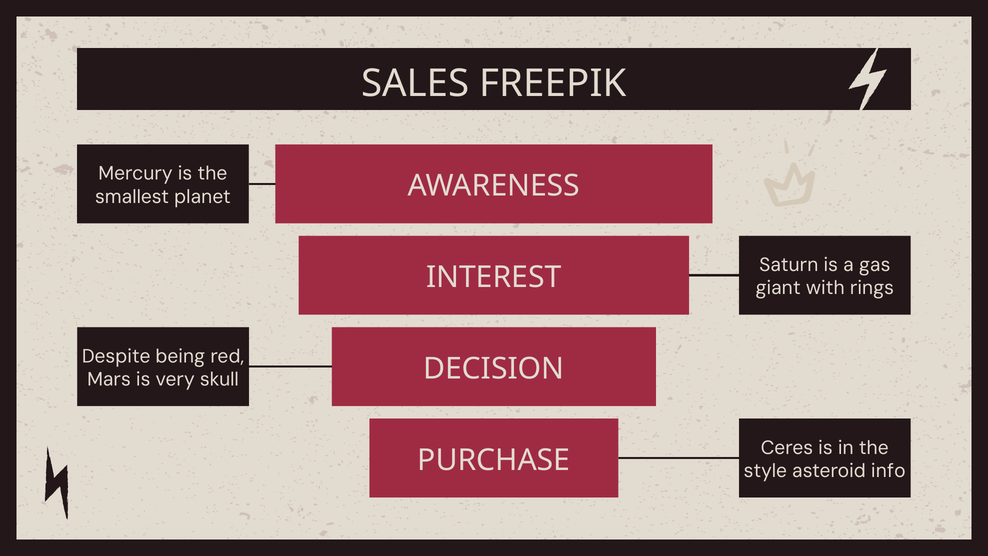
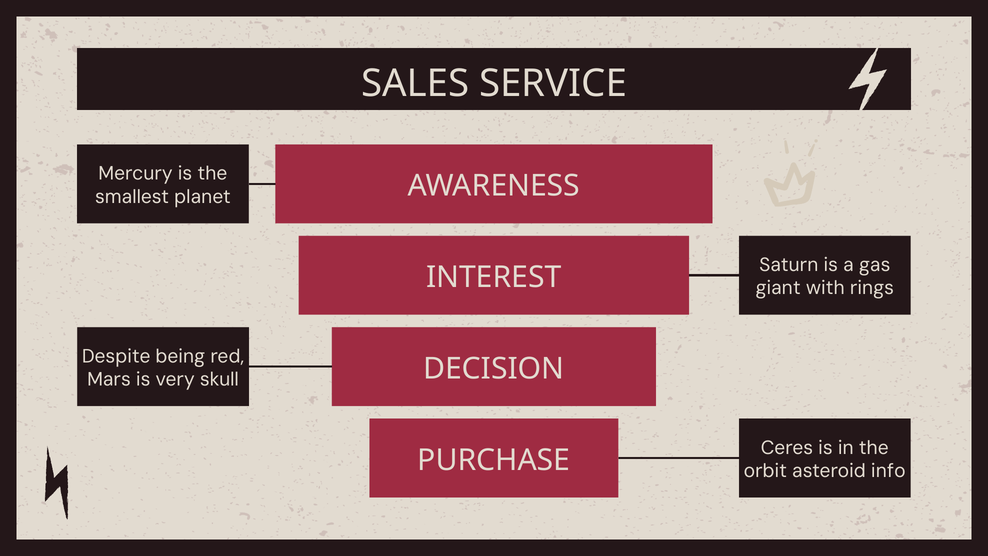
FREEPIK: FREEPIK -> SERVICE
style: style -> orbit
